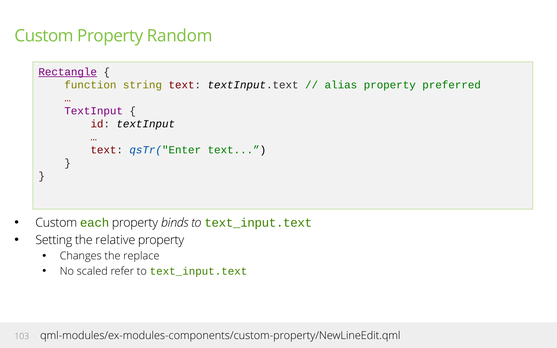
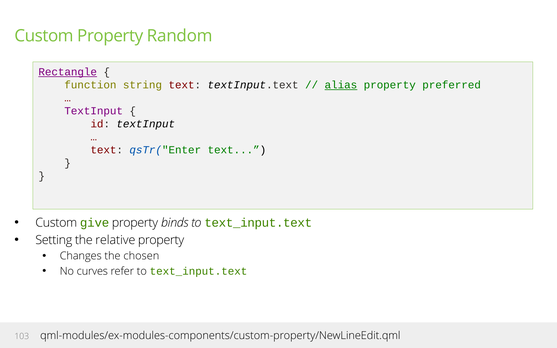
alias underline: none -> present
each: each -> give
replace: replace -> chosen
scaled: scaled -> curves
